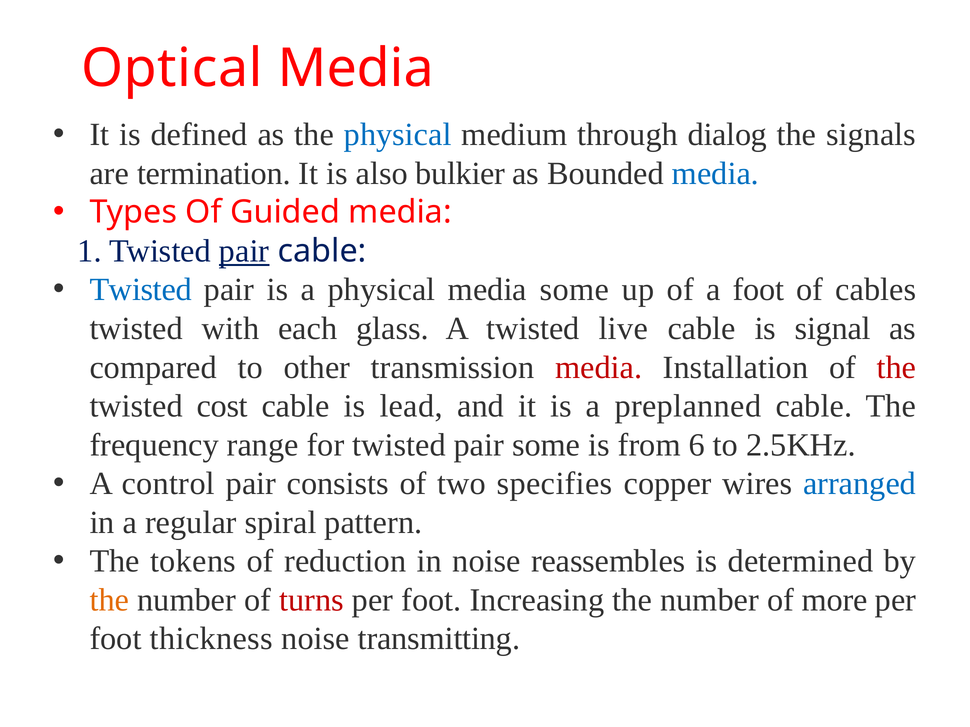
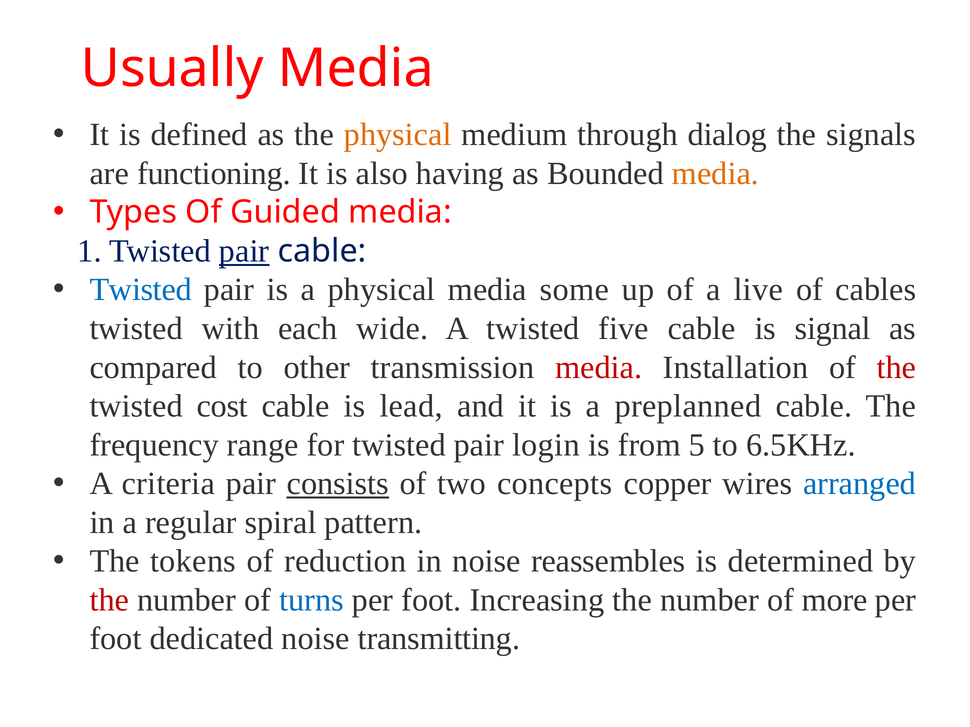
Optical: Optical -> Usually
physical at (398, 135) colour: blue -> orange
termination: termination -> functioning
bulkier: bulkier -> having
media at (715, 174) colour: blue -> orange
a foot: foot -> live
glass: glass -> wide
live: live -> five
pair some: some -> login
6: 6 -> 5
2.5KHz: 2.5KHz -> 6.5KHz
control: control -> criteria
consists underline: none -> present
specifies: specifies -> concepts
the at (109, 600) colour: orange -> red
turns colour: red -> blue
thickness: thickness -> dedicated
